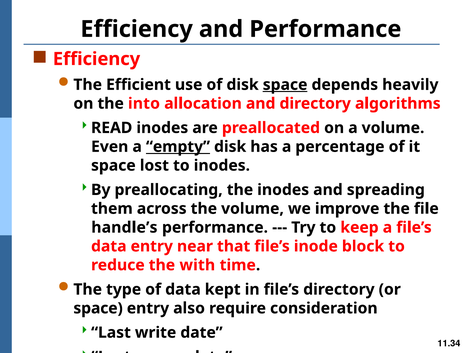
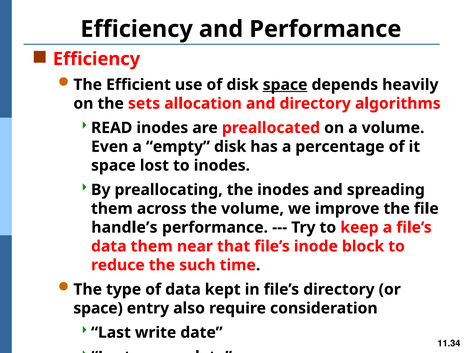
into: into -> sets
empty underline: present -> none
data entry: entry -> them
with: with -> such
